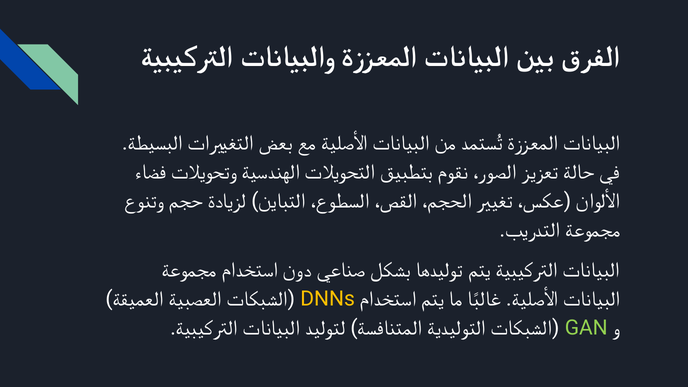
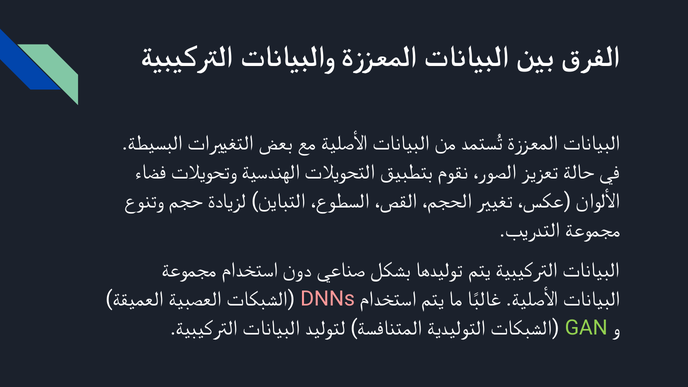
DNNs colour: yellow -> pink
